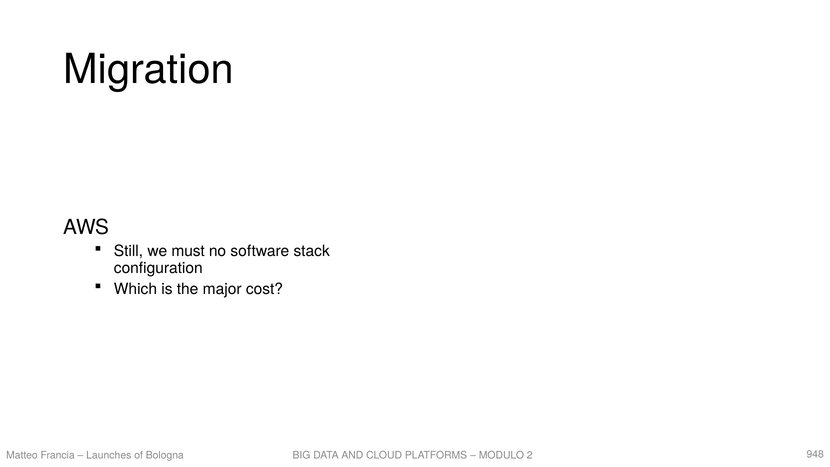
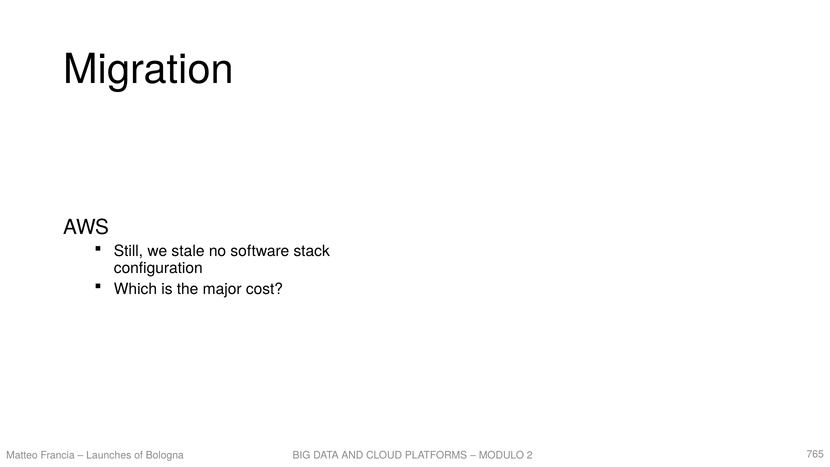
must: must -> stale
948: 948 -> 765
